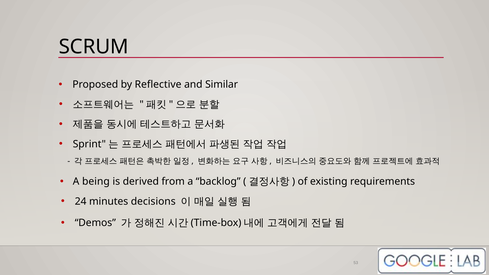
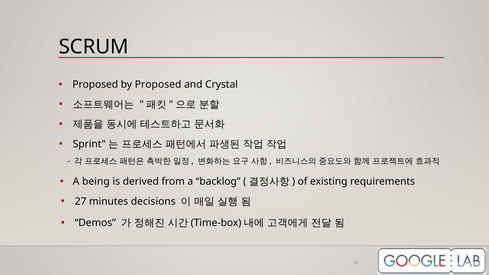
by Reflective: Reflective -> Proposed
Similar: Similar -> Crystal
24: 24 -> 27
